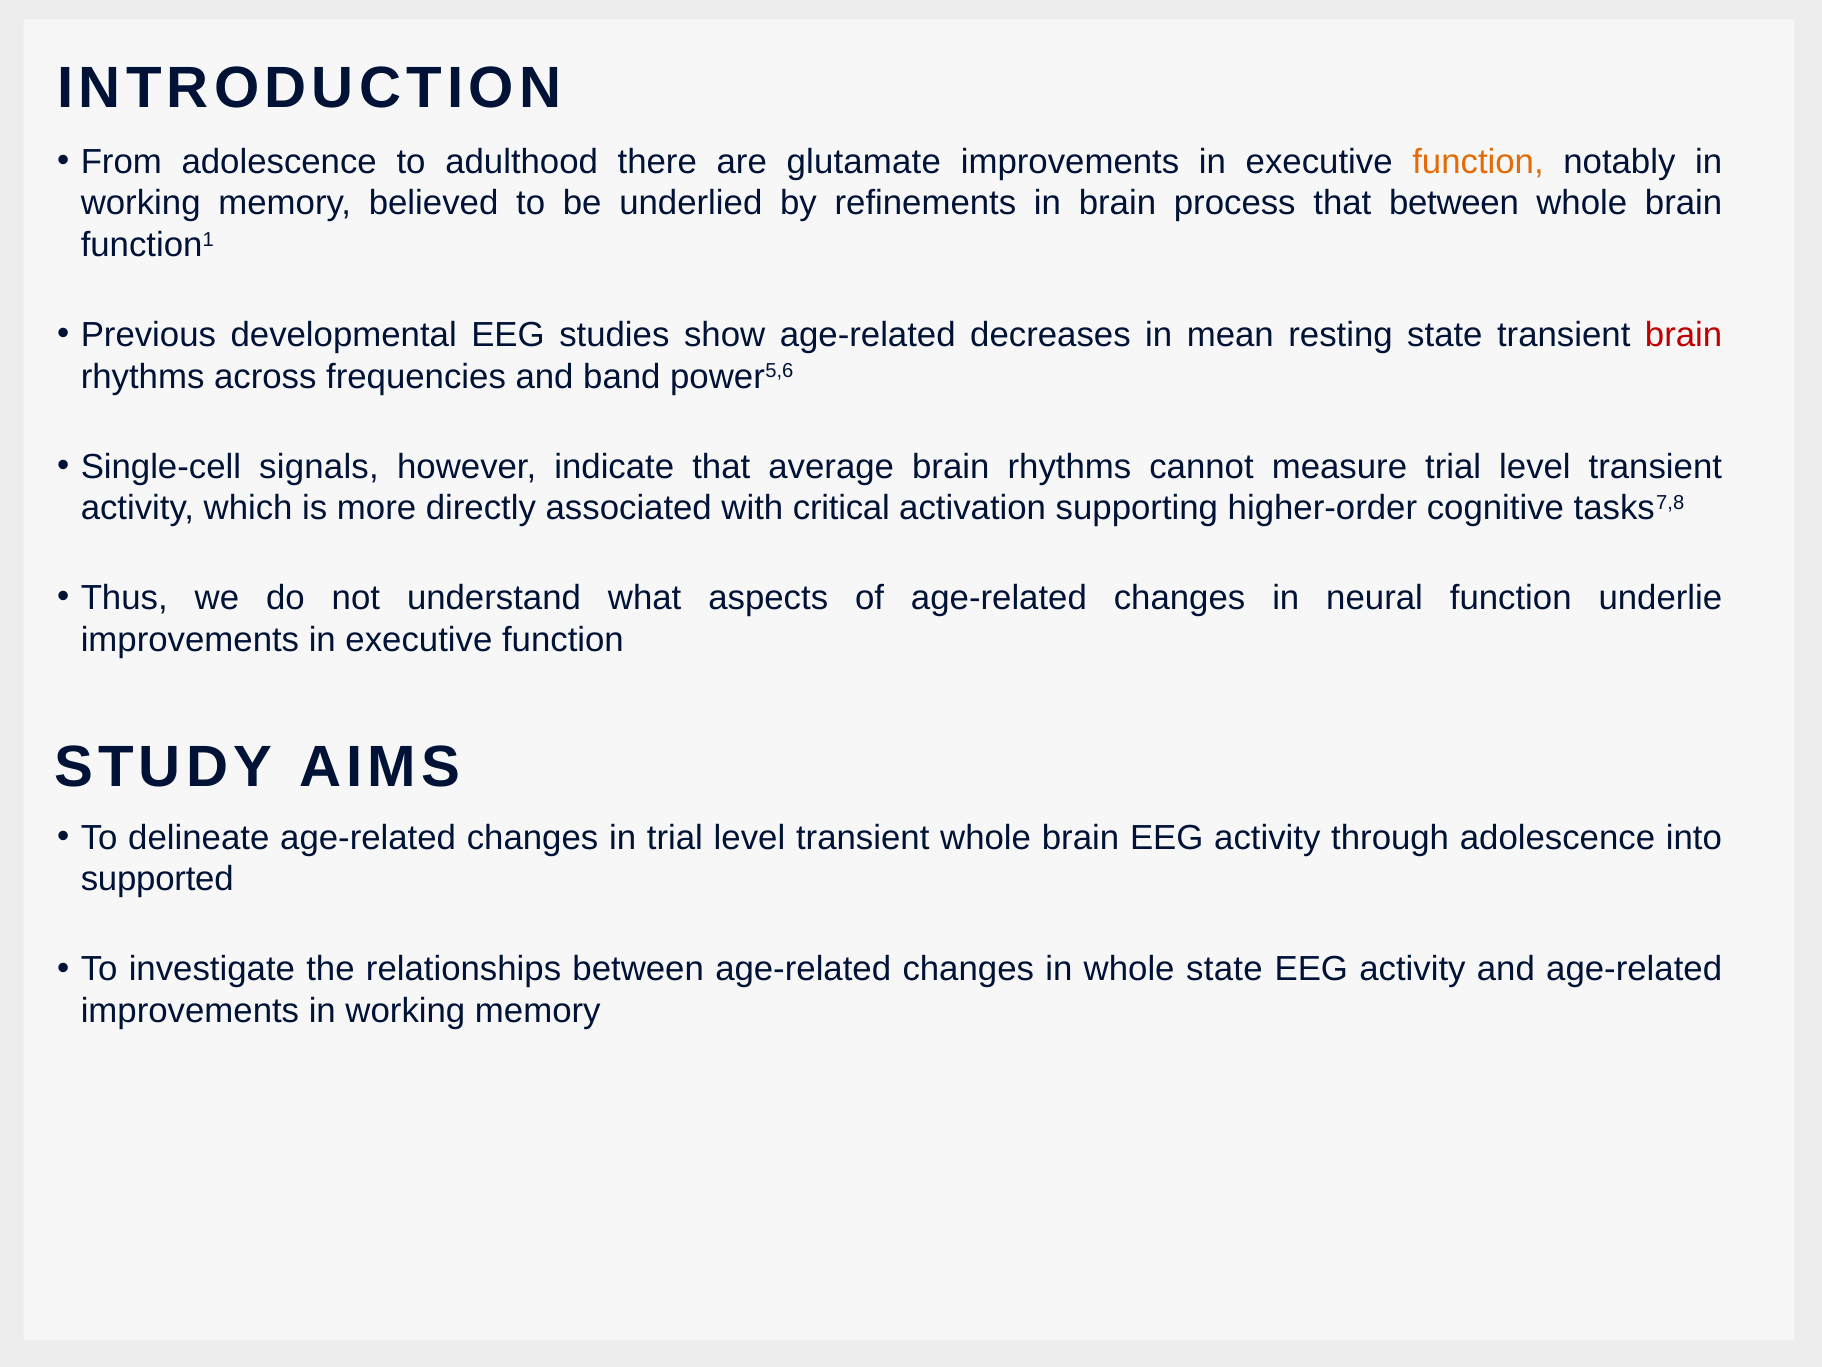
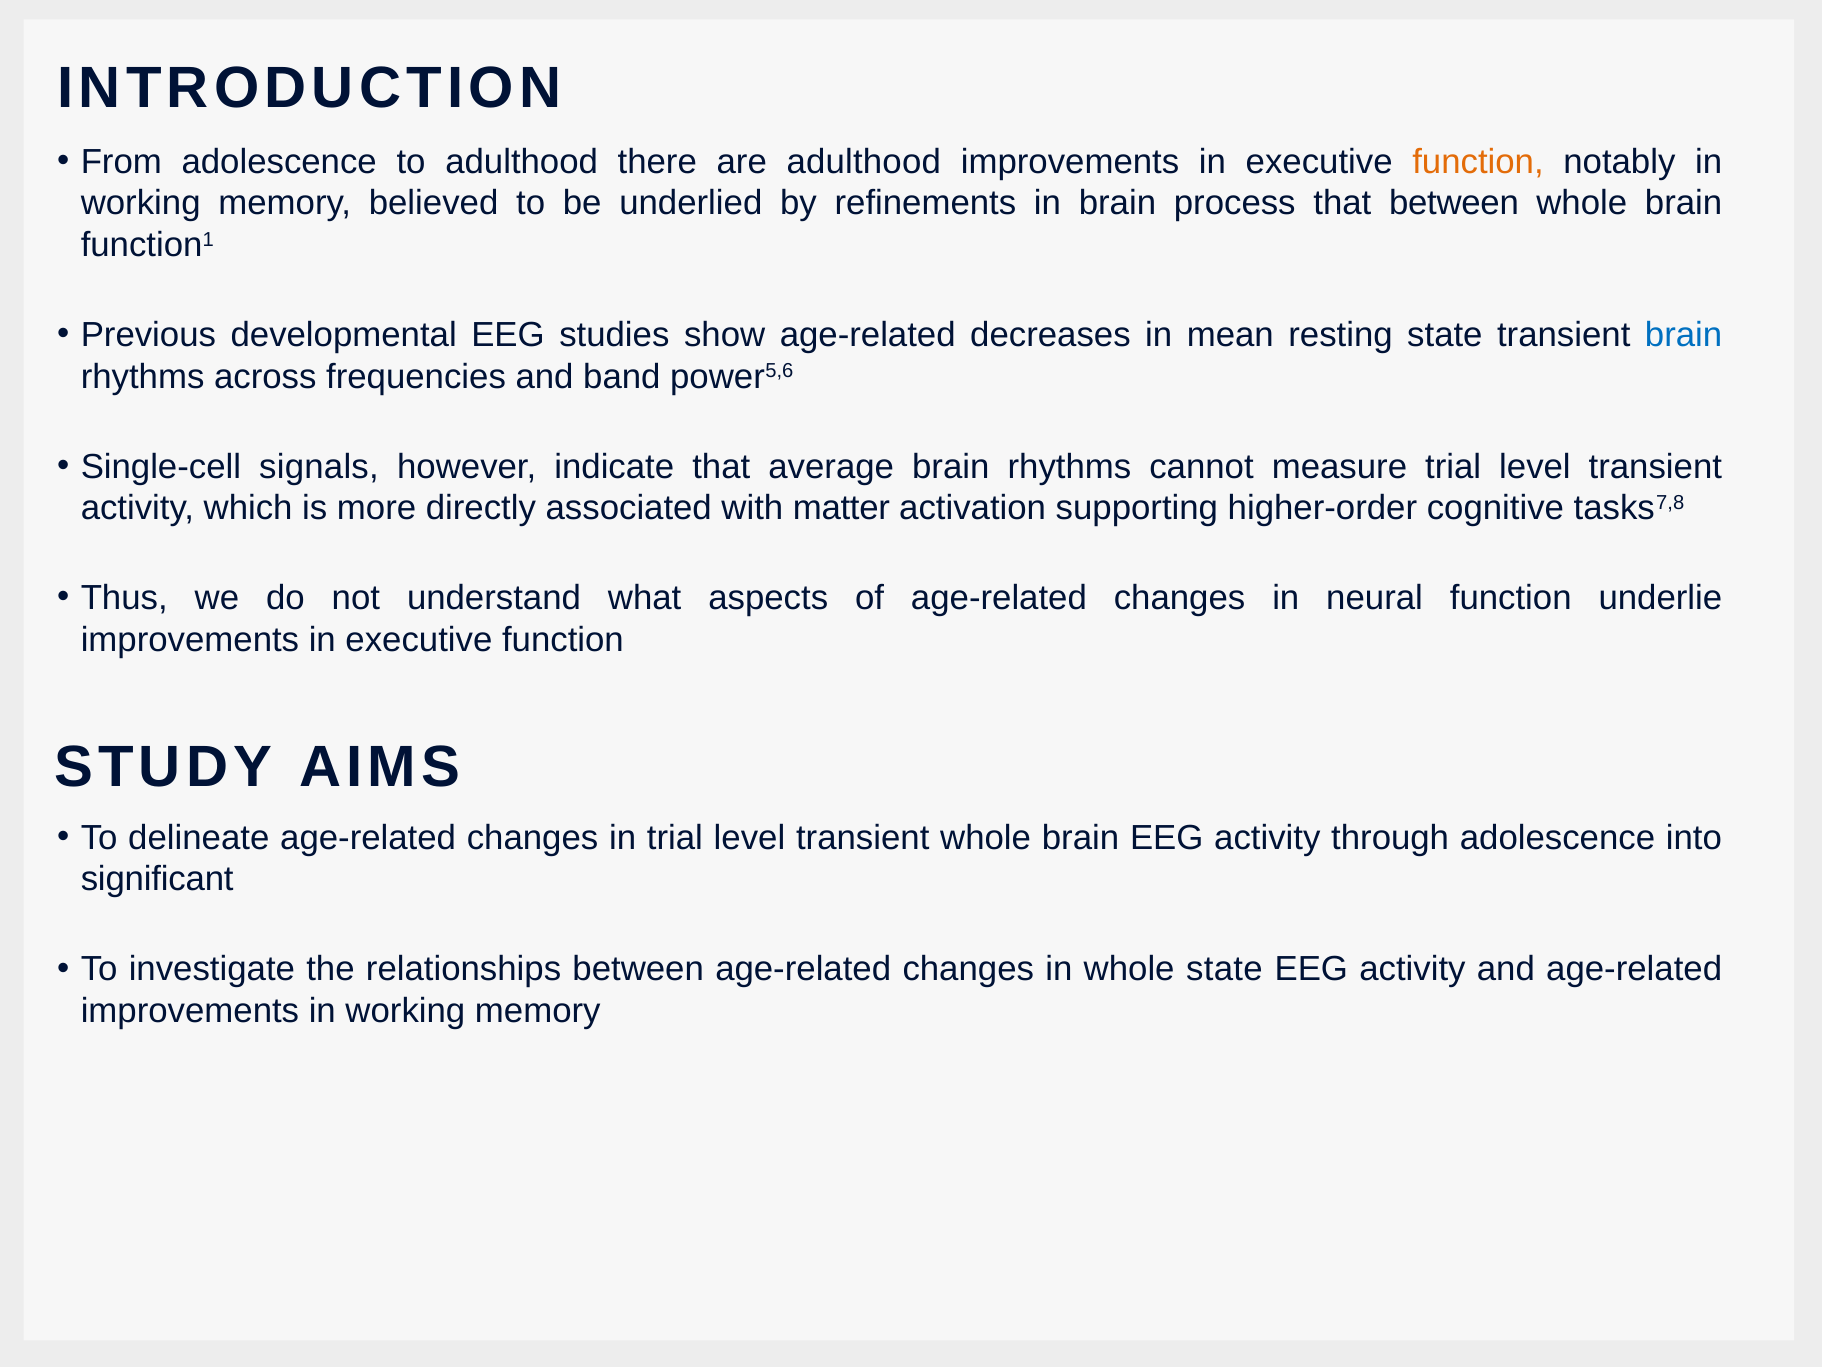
are glutamate: glutamate -> adulthood
brain at (1684, 335) colour: red -> blue
critical: critical -> matter
supported: supported -> significant
